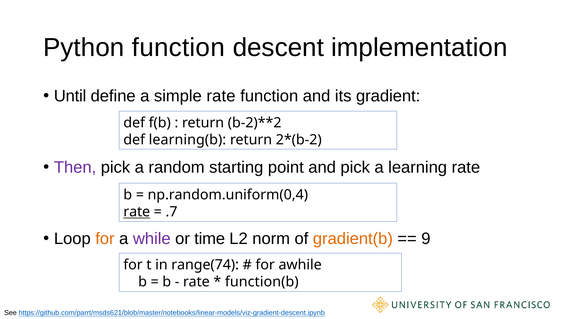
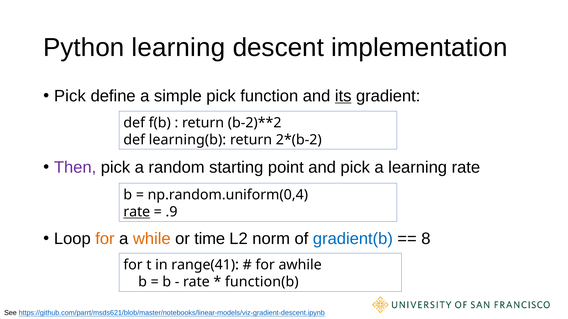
Python function: function -> learning
Until at (70, 96): Until -> Pick
simple rate: rate -> pick
its underline: none -> present
.7: .7 -> .9
while colour: purple -> orange
gradient(b colour: orange -> blue
9: 9 -> 8
range(74: range(74 -> range(41
